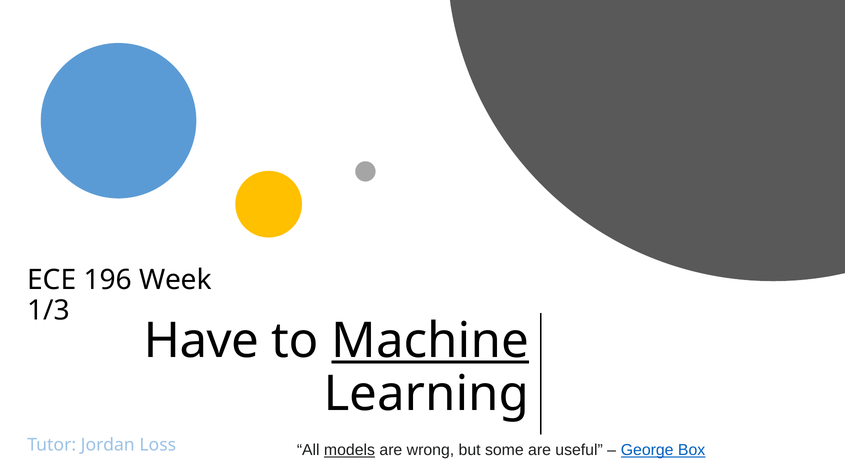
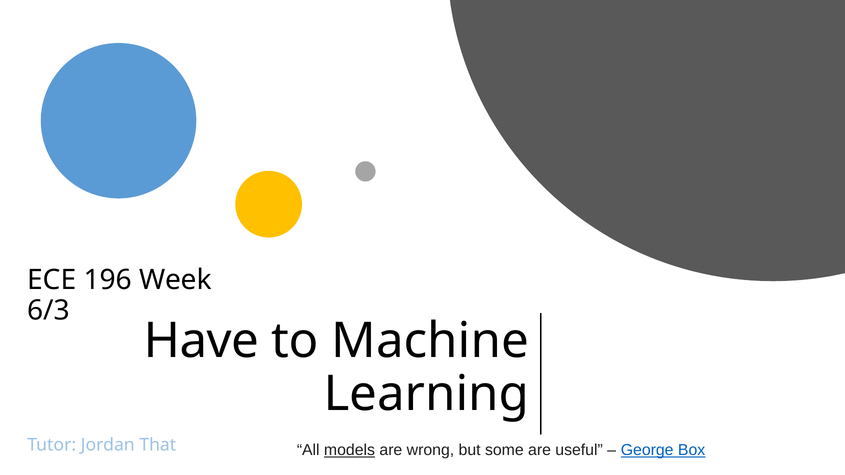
1/3: 1/3 -> 6/3
Machine underline: present -> none
Loss: Loss -> That
